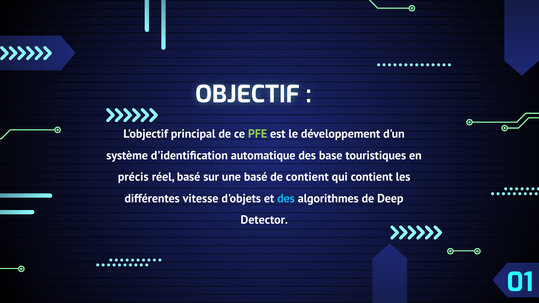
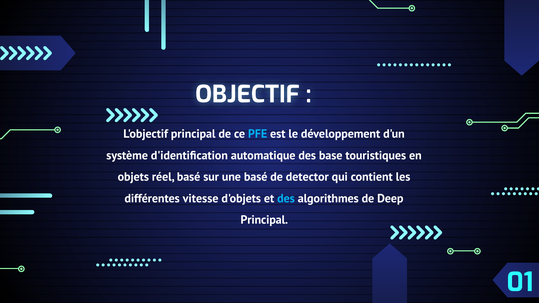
PFE colour: light green -> light blue
précis: précis -> objets
de contient: contient -> detector
Detector at (264, 220): Detector -> Principal
